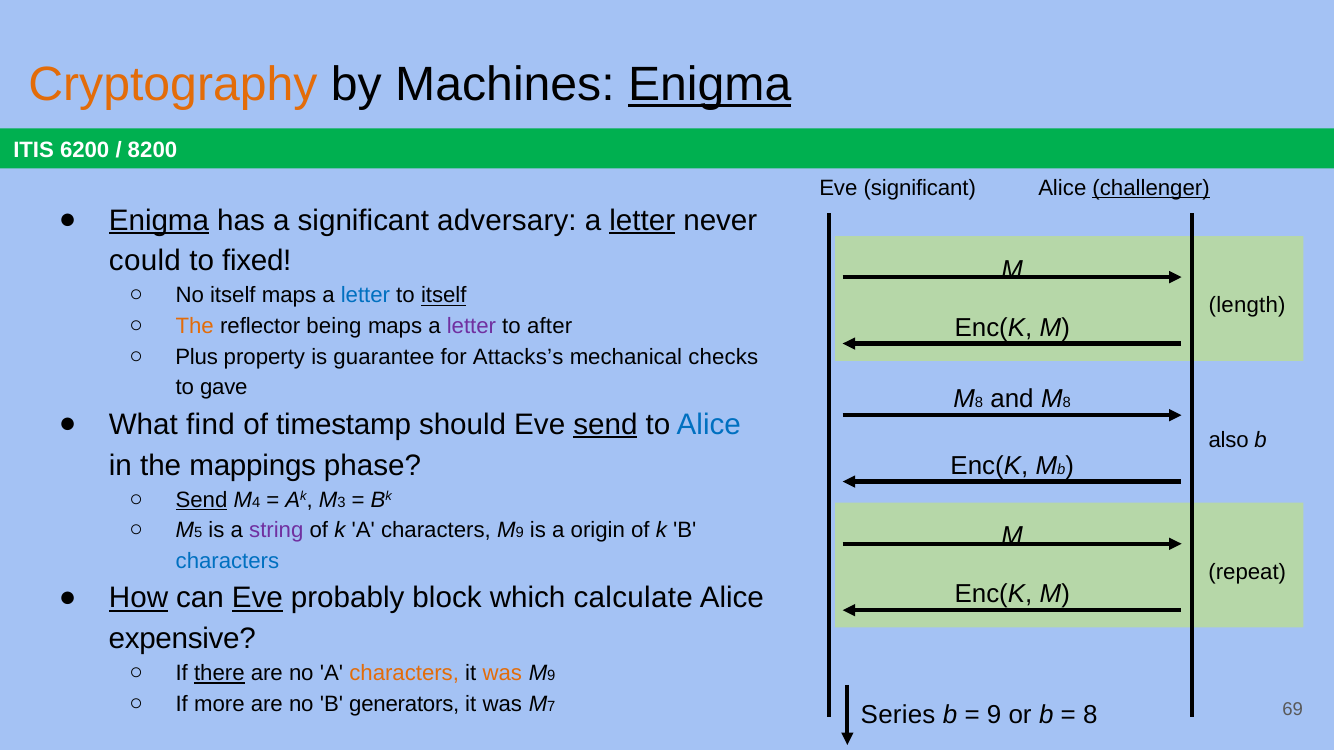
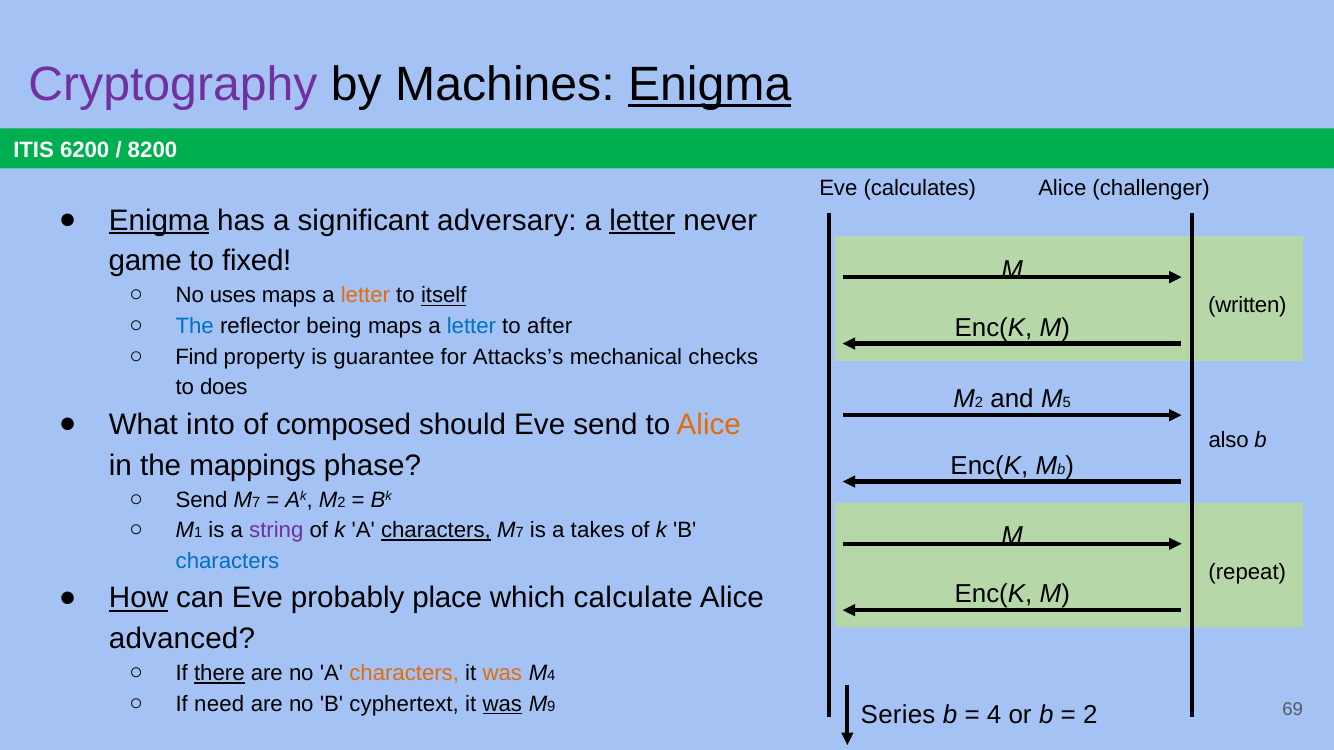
Cryptography colour: orange -> purple
Eve significant: significant -> calculates
challenger underline: present -> none
could: could -> game
No itself: itself -> uses
letter at (365, 296) colour: blue -> orange
length: length -> written
The at (195, 326) colour: orange -> blue
letter at (471, 326) colour: purple -> blue
Plus: Plus -> Find
gave: gave -> does
8 at (979, 403): 8 -> 2
and M 8: 8 -> 5
find: find -> into
timestamp: timestamp -> composed
send at (605, 425) underline: present -> none
Alice at (709, 425) colour: blue -> orange
Send at (202, 500) underline: present -> none
4 at (256, 503): 4 -> 7
Ak M 3: 3 -> 2
5: 5 -> 1
characters at (436, 531) underline: none -> present
9 at (520, 533): 9 -> 7
origin: origin -> takes
Eve at (257, 599) underline: present -> none
block: block -> place
expensive: expensive -> advanced
9 at (551, 676): 9 -> 4
more: more -> need
generators: generators -> cyphertext
was at (502, 705) underline: none -> present
7: 7 -> 9
9 at (994, 715): 9 -> 4
8 at (1090, 715): 8 -> 2
